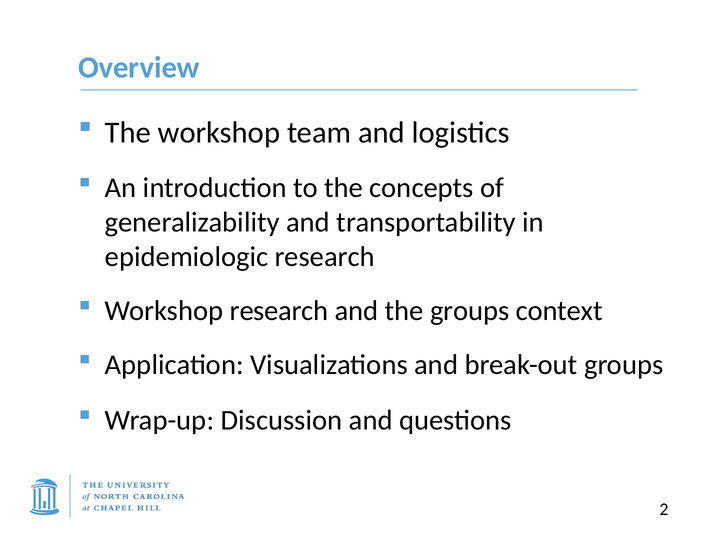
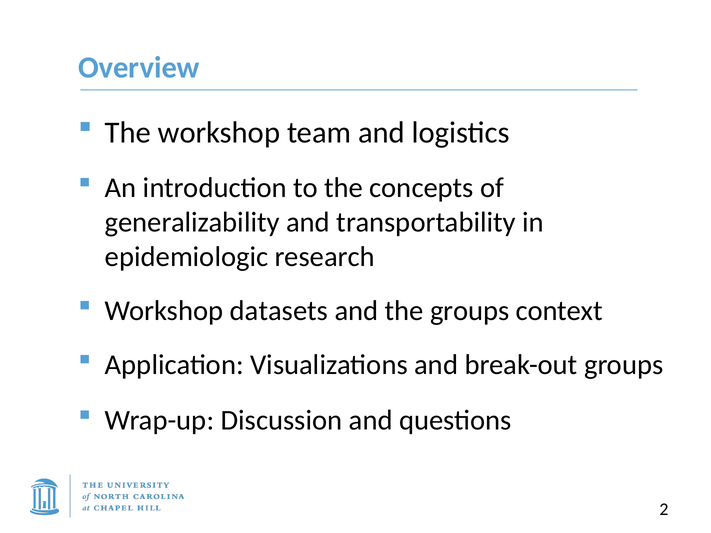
Workshop research: research -> datasets
